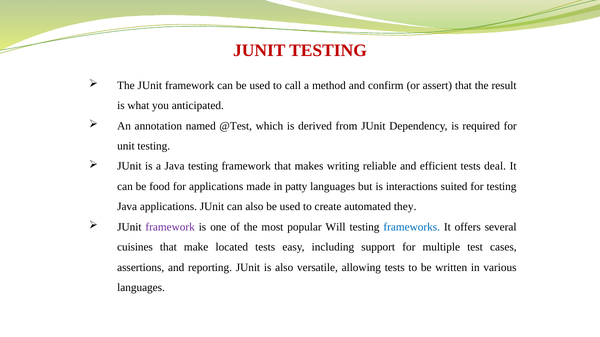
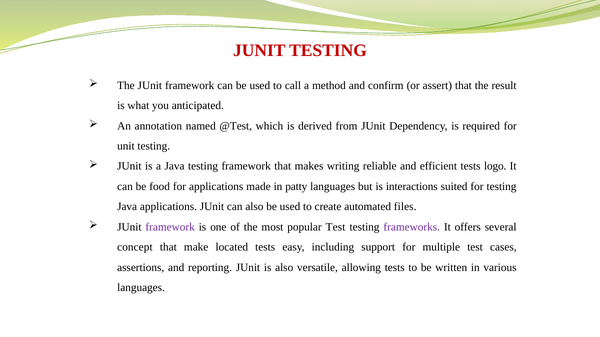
deal: deal -> logo
they: they -> files
popular Will: Will -> Test
frameworks colour: blue -> purple
cuisines: cuisines -> concept
